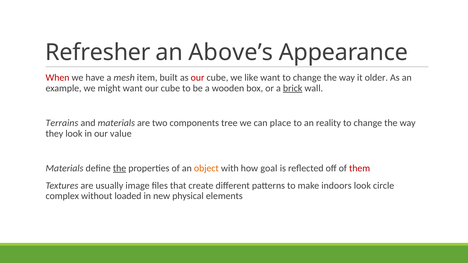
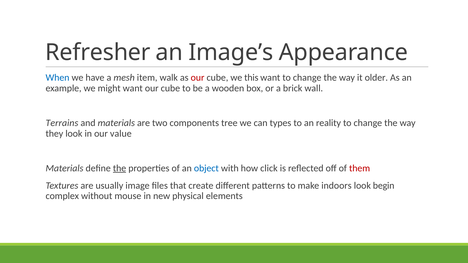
Above’s: Above’s -> Image’s
When colour: red -> blue
built: built -> walk
like: like -> this
brick underline: present -> none
place: place -> types
object colour: orange -> blue
goal: goal -> click
circle: circle -> begin
loaded: loaded -> mouse
